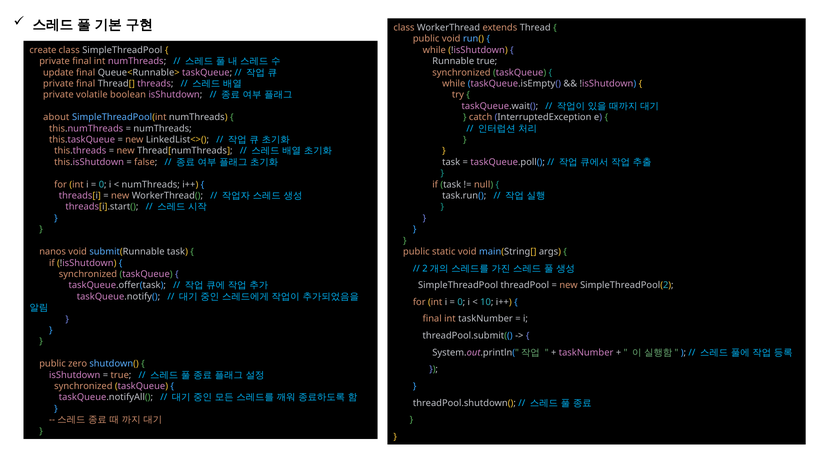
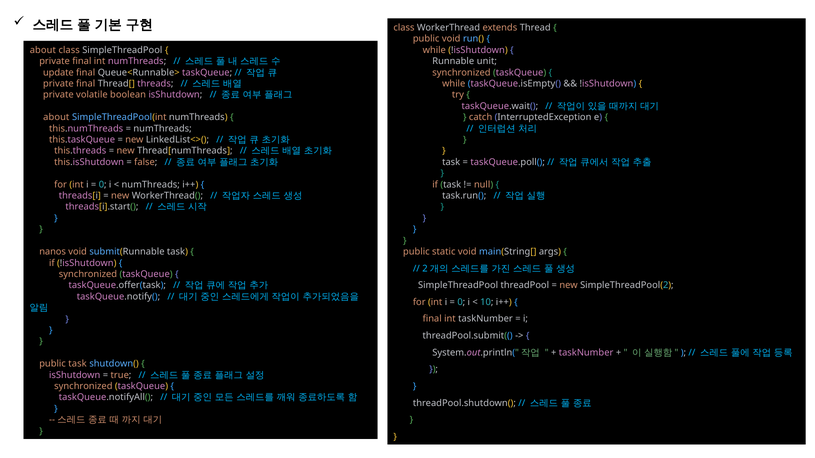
create at (43, 50): create -> about
Runnable true: true -> unit
public zero: zero -> task
